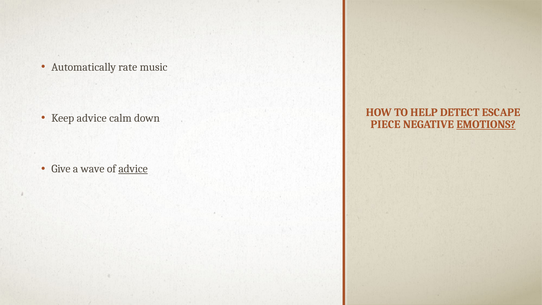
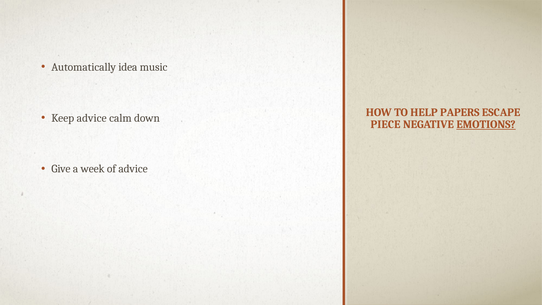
rate: rate -> idea
DETECT: DETECT -> PAPERS
wave: wave -> week
advice at (133, 169) underline: present -> none
